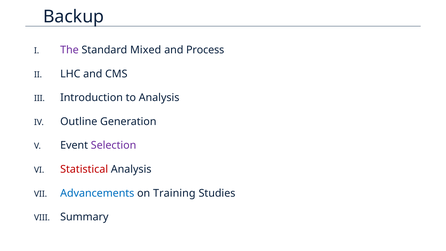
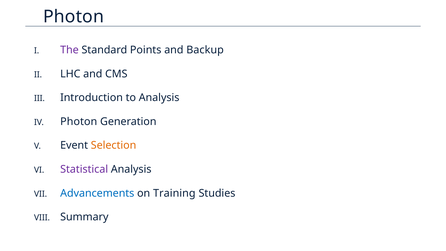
Backup at (74, 17): Backup -> Photon
Mixed: Mixed -> Points
Process: Process -> Backup
Outline at (79, 122): Outline -> Photon
Selection colour: purple -> orange
Statistical colour: red -> purple
